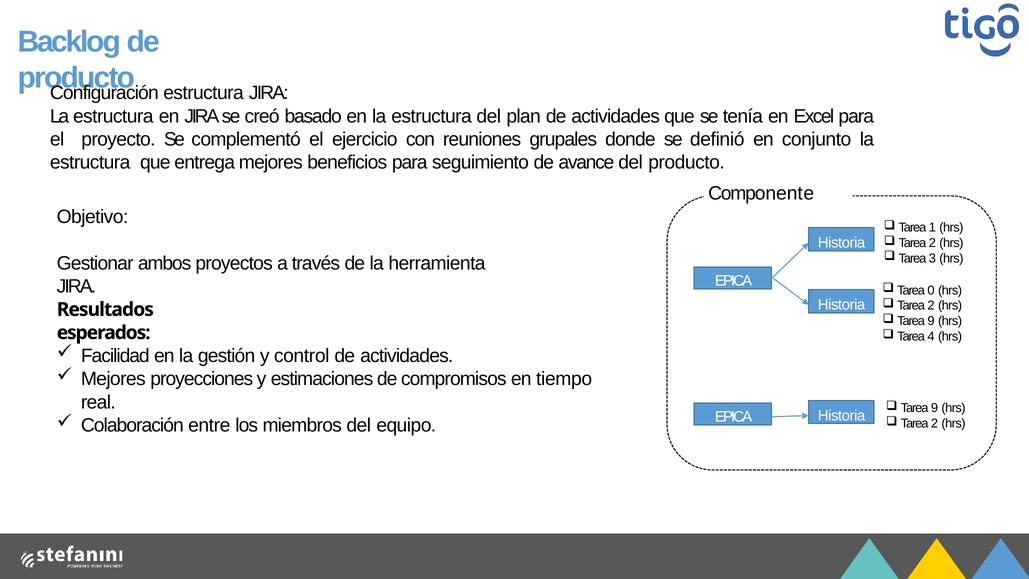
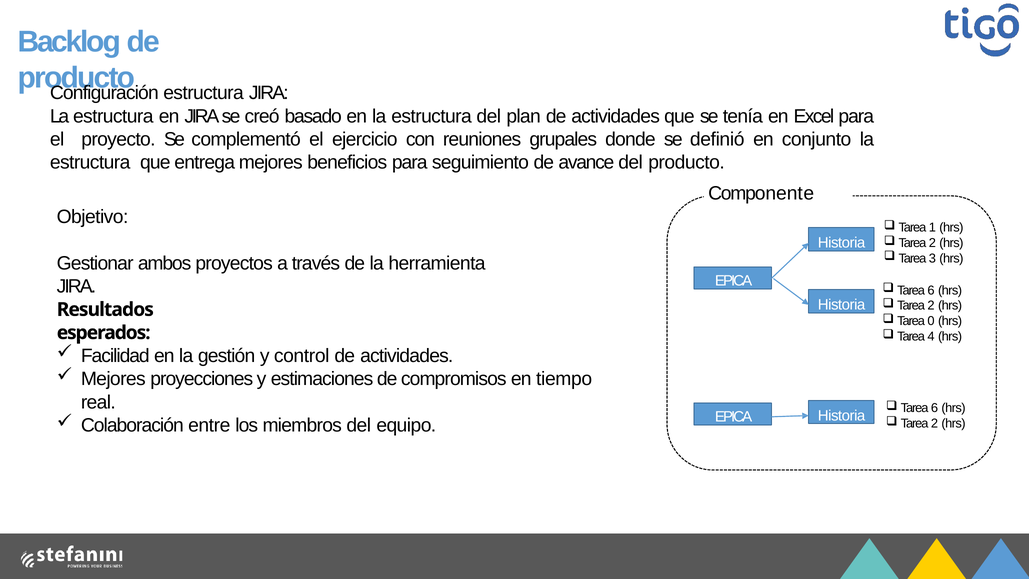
0 at (931, 290): 0 -> 6
9 at (931, 321): 9 -> 0
9 at (935, 408): 9 -> 6
